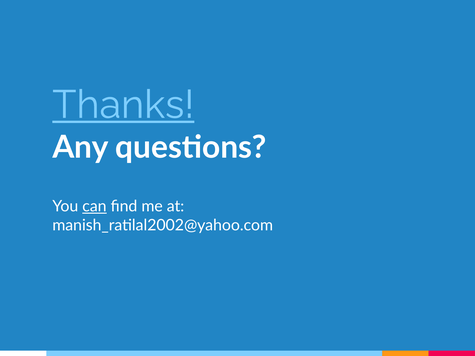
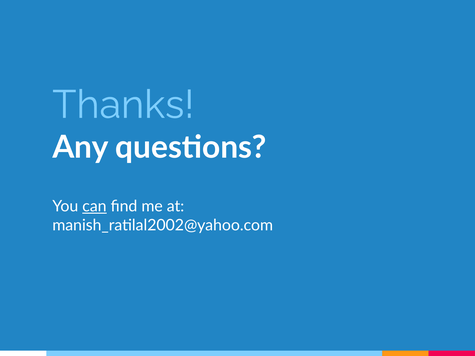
Thanks underline: present -> none
